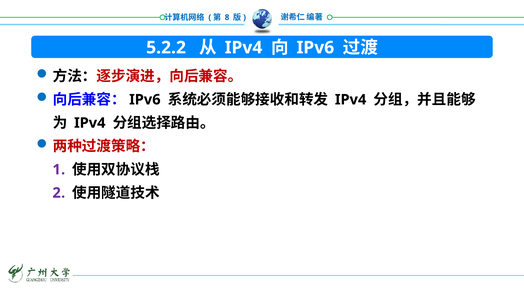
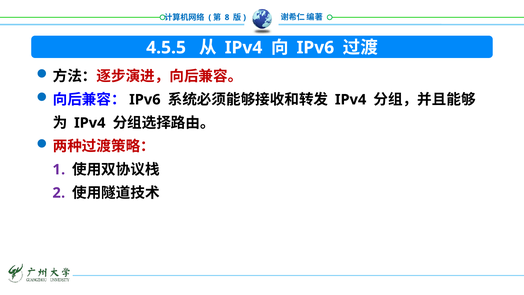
5.2.2: 5.2.2 -> 4.5.5
